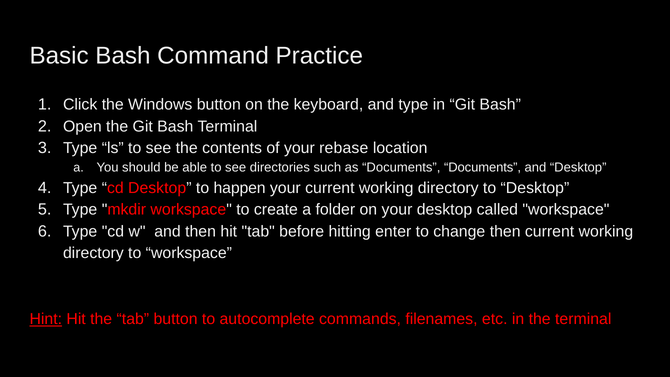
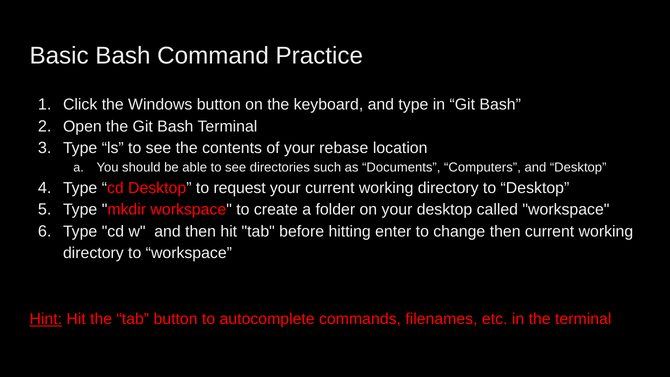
Documents Documents: Documents -> Computers
happen: happen -> request
